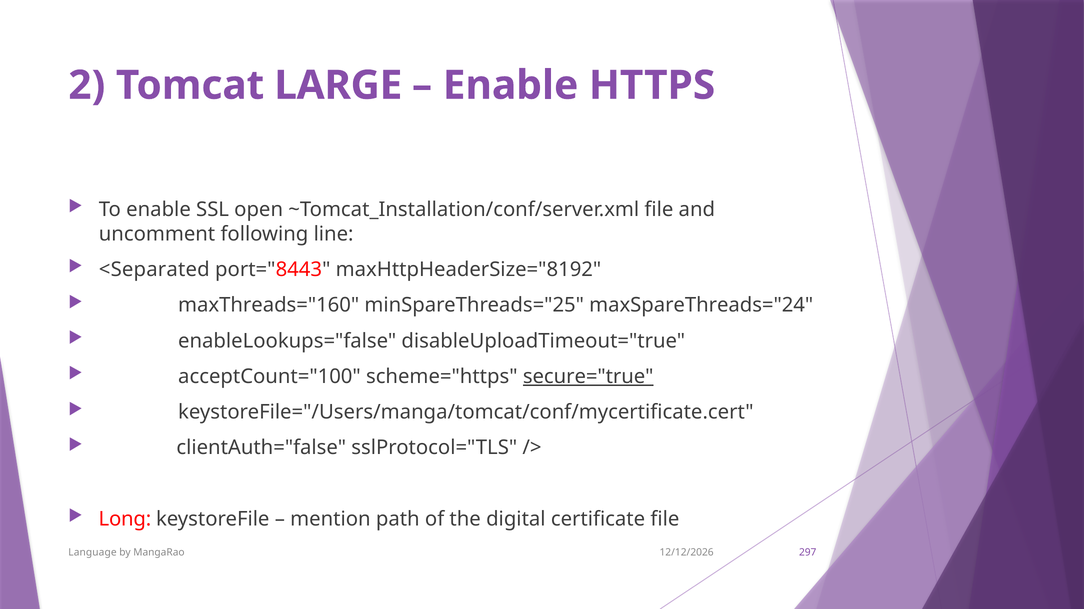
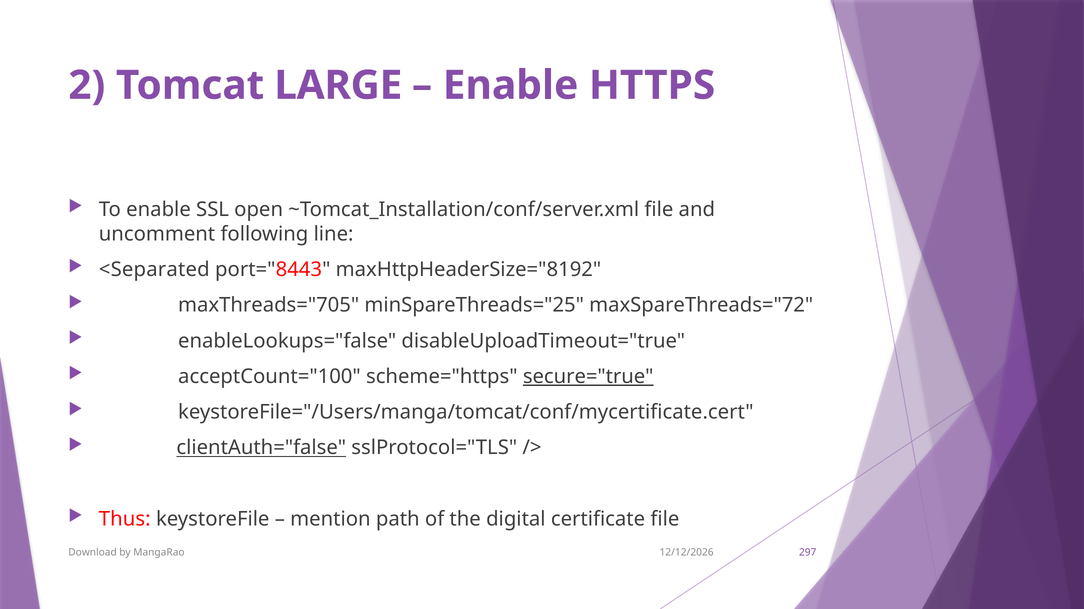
maxThreads="160: maxThreads="160 -> maxThreads="705
maxSpareThreads="24: maxSpareThreads="24 -> maxSpareThreads="72
clientAuth="false underline: none -> present
Long: Long -> Thus
Language: Language -> Download
